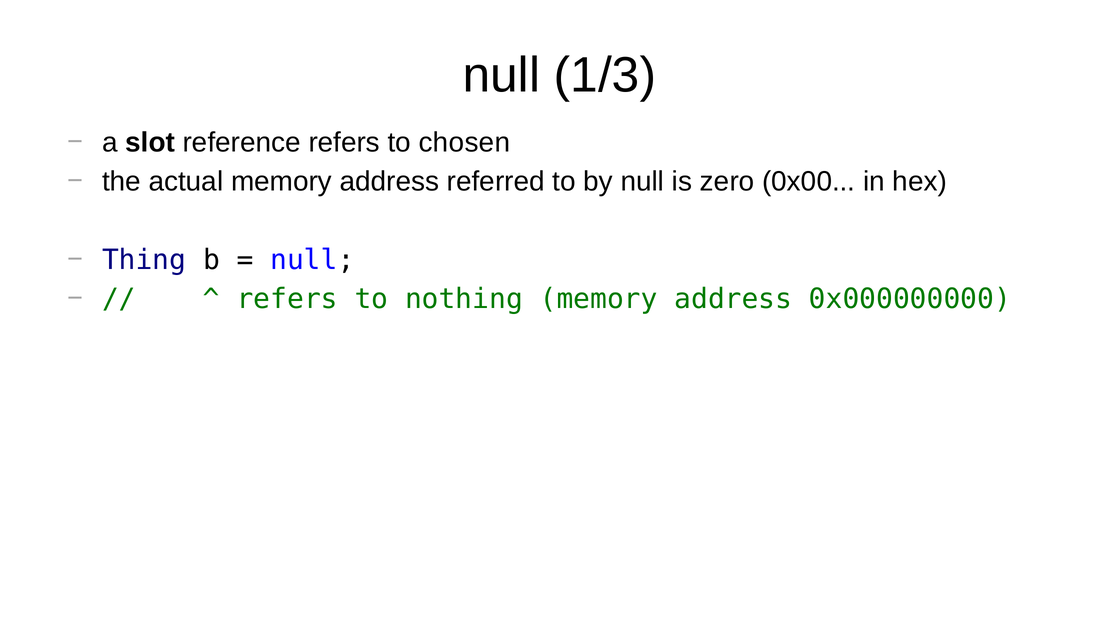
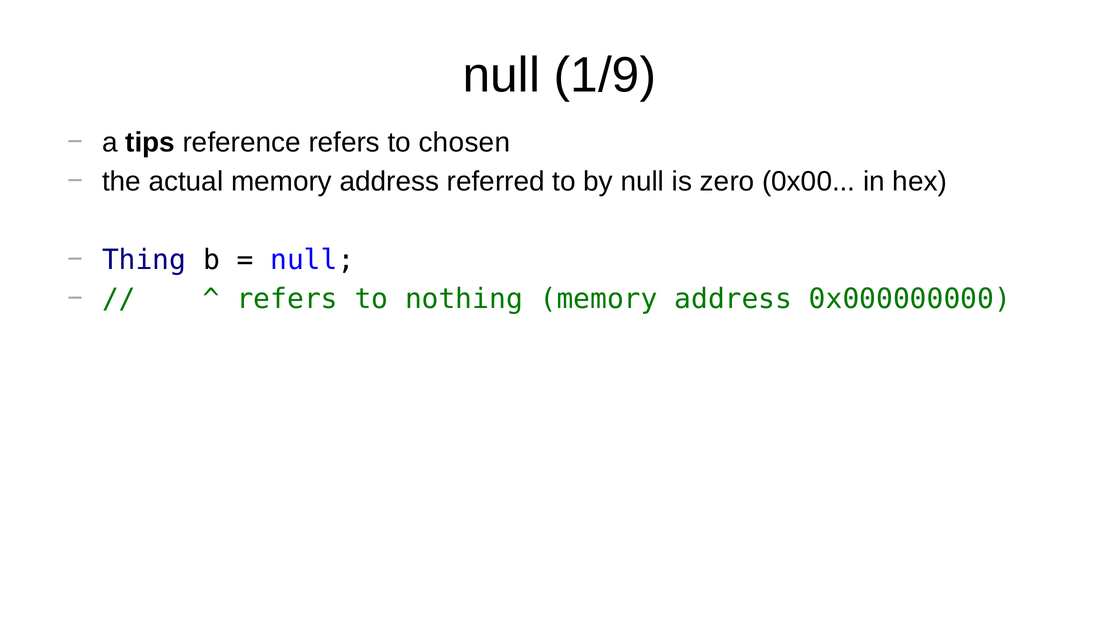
1/3: 1/3 -> 1/9
slot: slot -> tips
